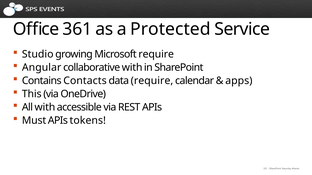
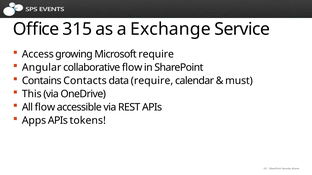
361: 361 -> 315
Protected: Protected -> Exchange
Studio: Studio -> Access
collaborative with: with -> flow
apps: apps -> must
All with: with -> flow
Must: Must -> Apps
